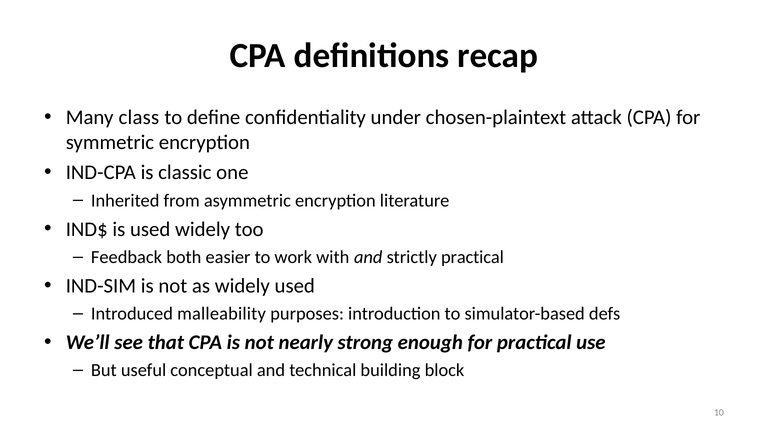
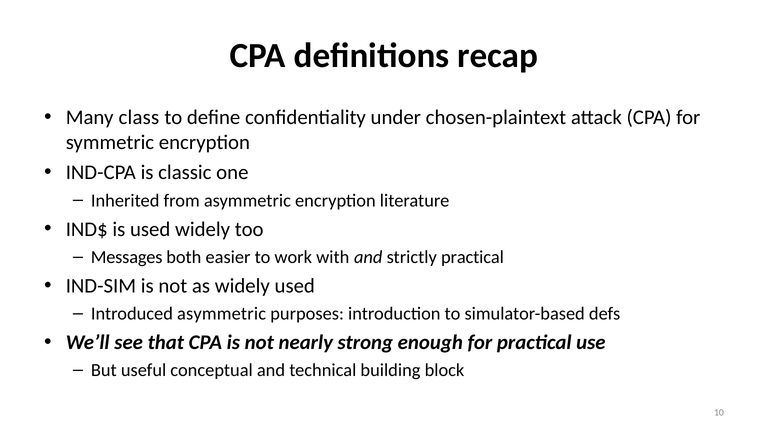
Feedback: Feedback -> Messages
Introduced malleability: malleability -> asymmetric
